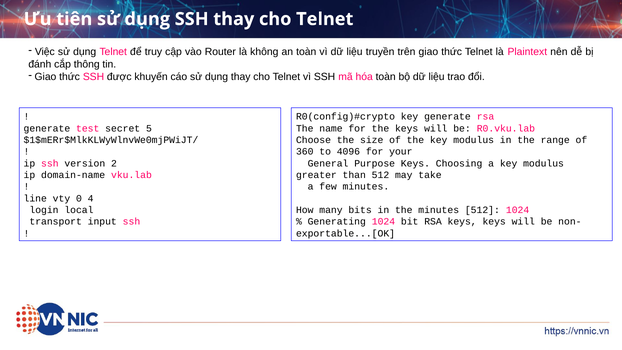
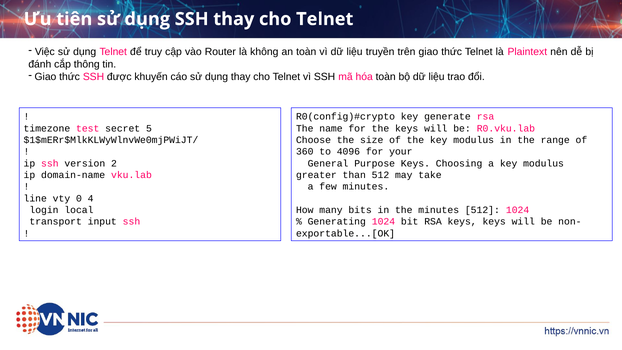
generate at (47, 128): generate -> timezone
